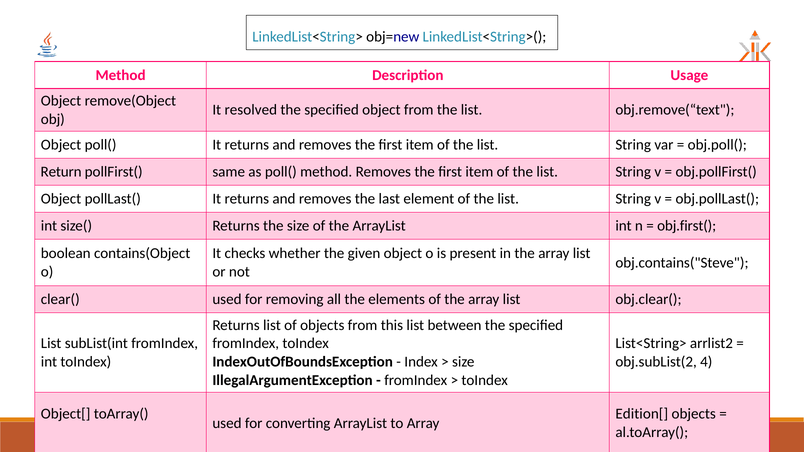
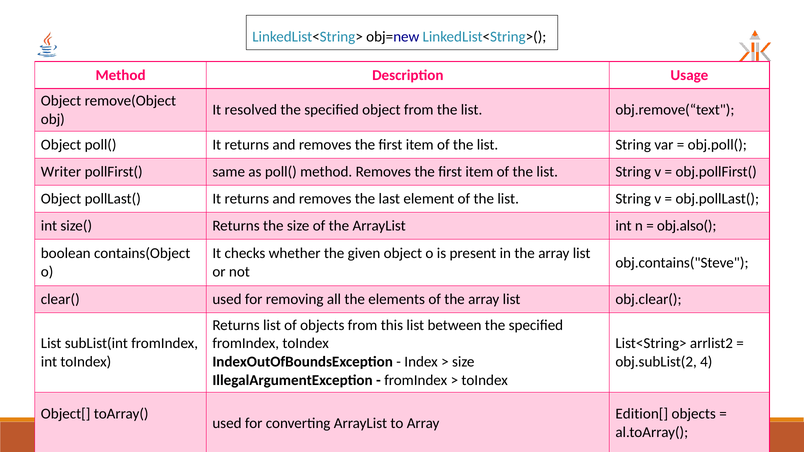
Return: Return -> Writer
obj.first(: obj.first( -> obj.also(
